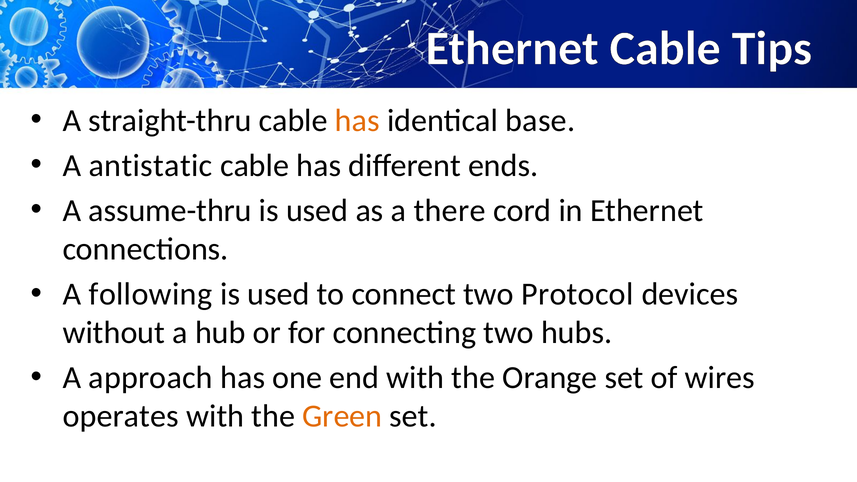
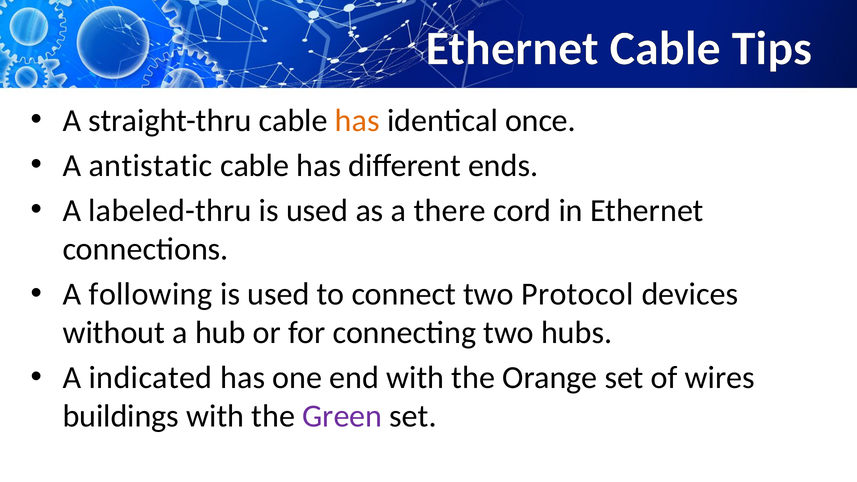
base: base -> once
assume-thru: assume-thru -> labeled-thru
approach: approach -> indicated
operates: operates -> buildings
Green colour: orange -> purple
